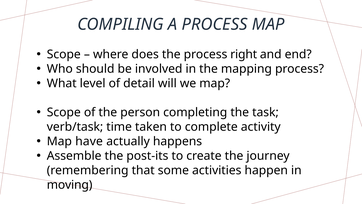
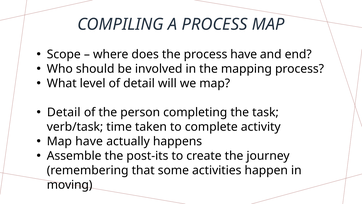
process right: right -> have
Scope at (64, 112): Scope -> Detail
